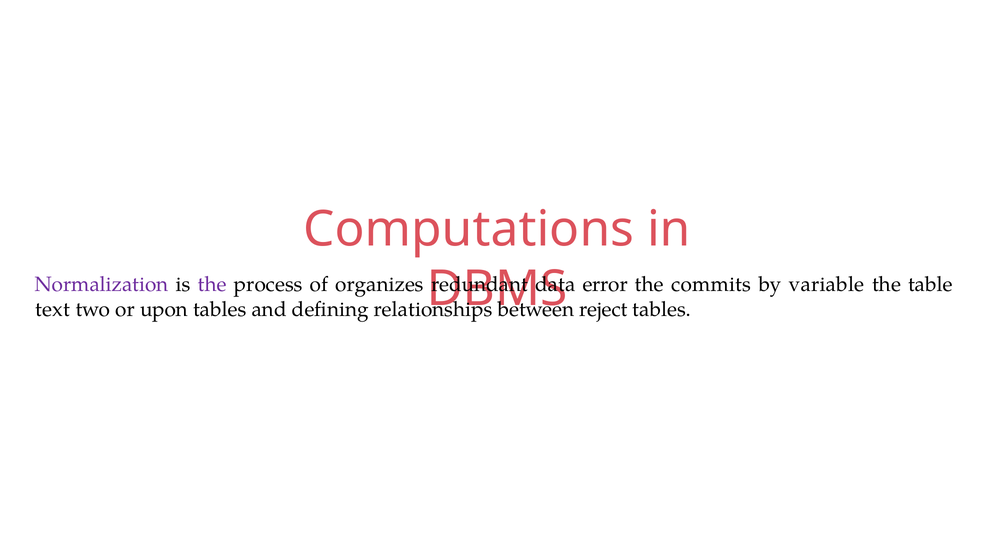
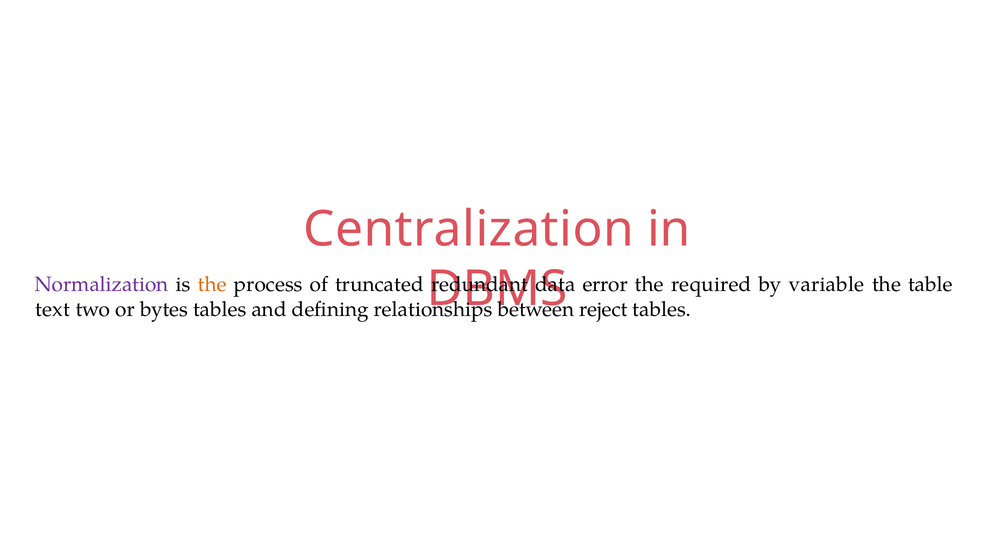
Computations: Computations -> Centralization
the at (212, 285) colour: purple -> orange
organizes: organizes -> truncated
commits: commits -> required
upon: upon -> bytes
